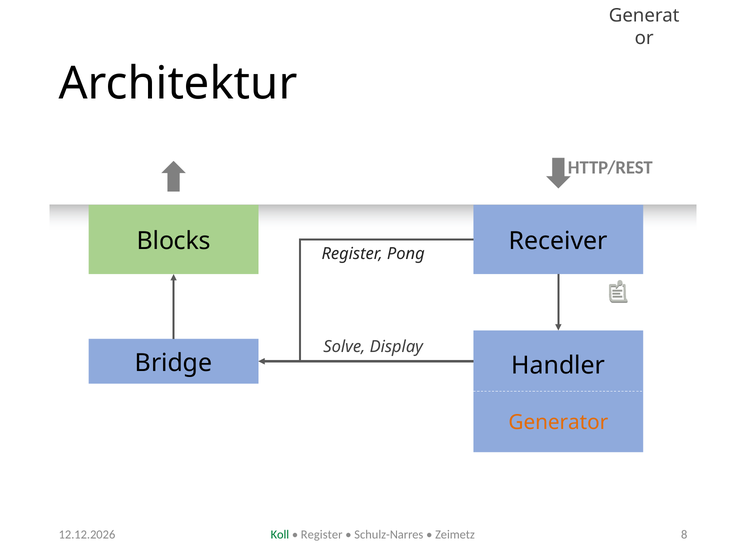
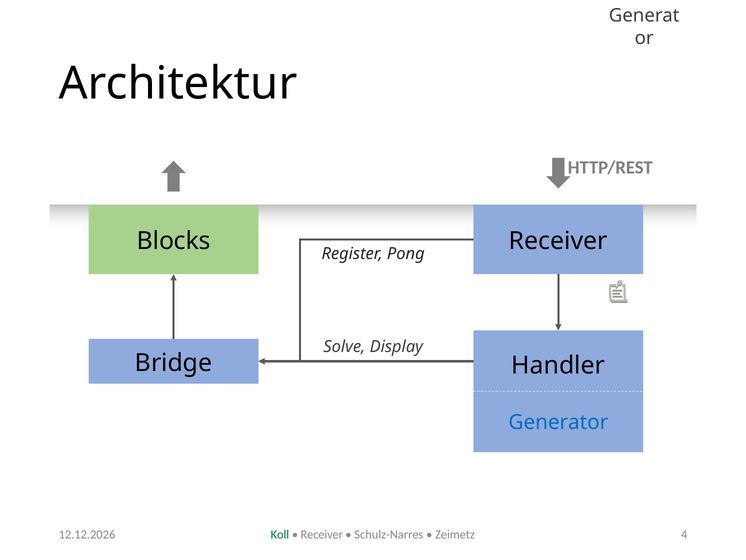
Generator colour: orange -> blue
Register at (322, 534): Register -> Receiver
8: 8 -> 4
